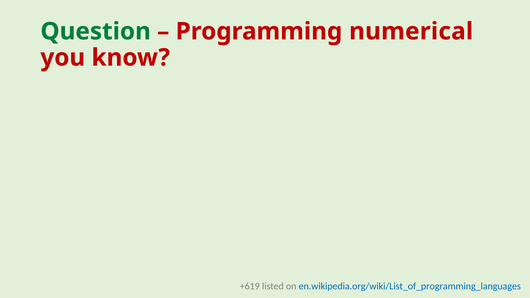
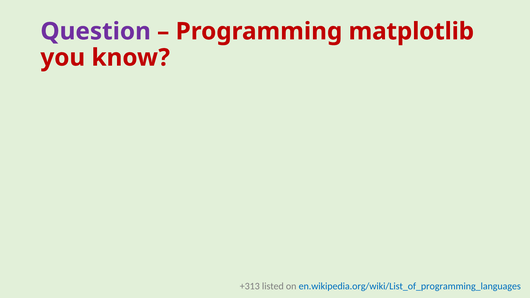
Question colour: green -> purple
numerical: numerical -> matplotlib
+619: +619 -> +313
